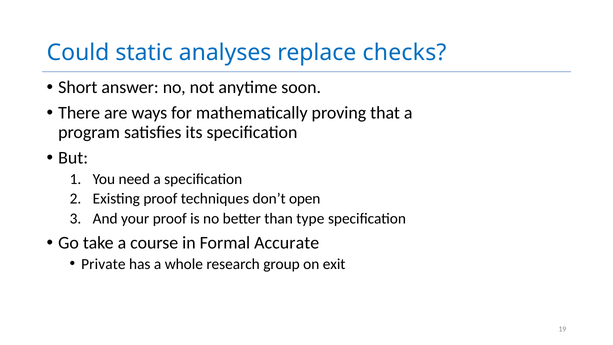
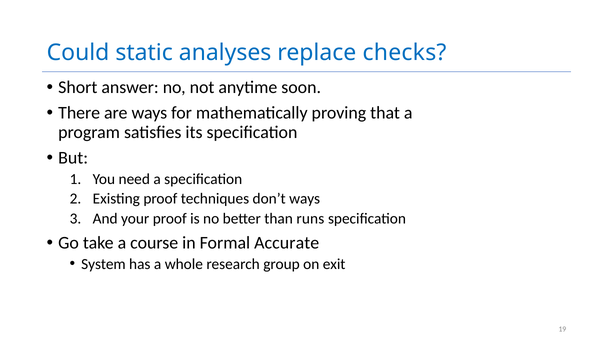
don’t open: open -> ways
type: type -> runs
Private: Private -> System
